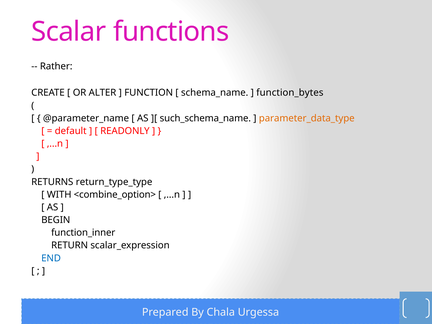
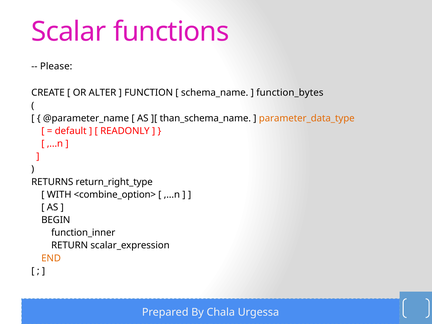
Rather: Rather -> Please
such_schema_name: such_schema_name -> than_schema_name
return_type_type: return_type_type -> return_right_type
END colour: blue -> orange
